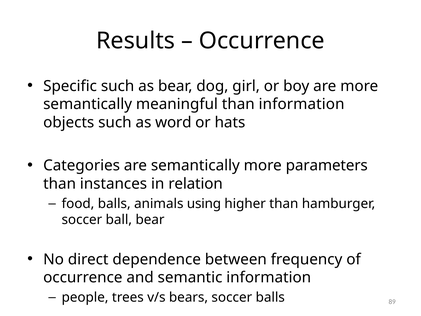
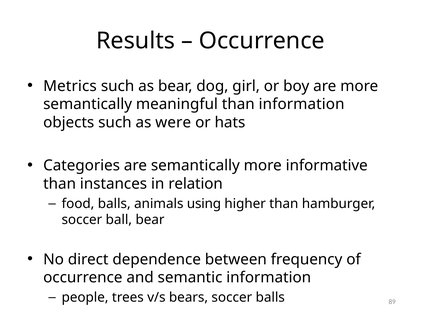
Specific: Specific -> Metrics
word: word -> were
parameters: parameters -> informative
